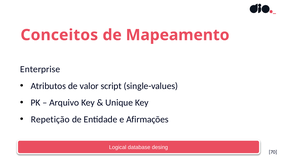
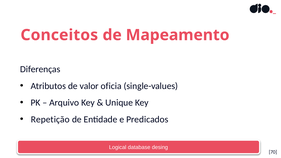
Enterprise: Enterprise -> Diferenças
script: script -> oficia
Afirmações: Afirmações -> Predicados
